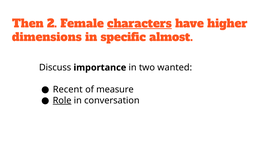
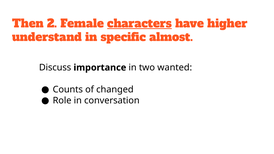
dimensions: dimensions -> understand
Recent: Recent -> Counts
measure: measure -> changed
Role underline: present -> none
